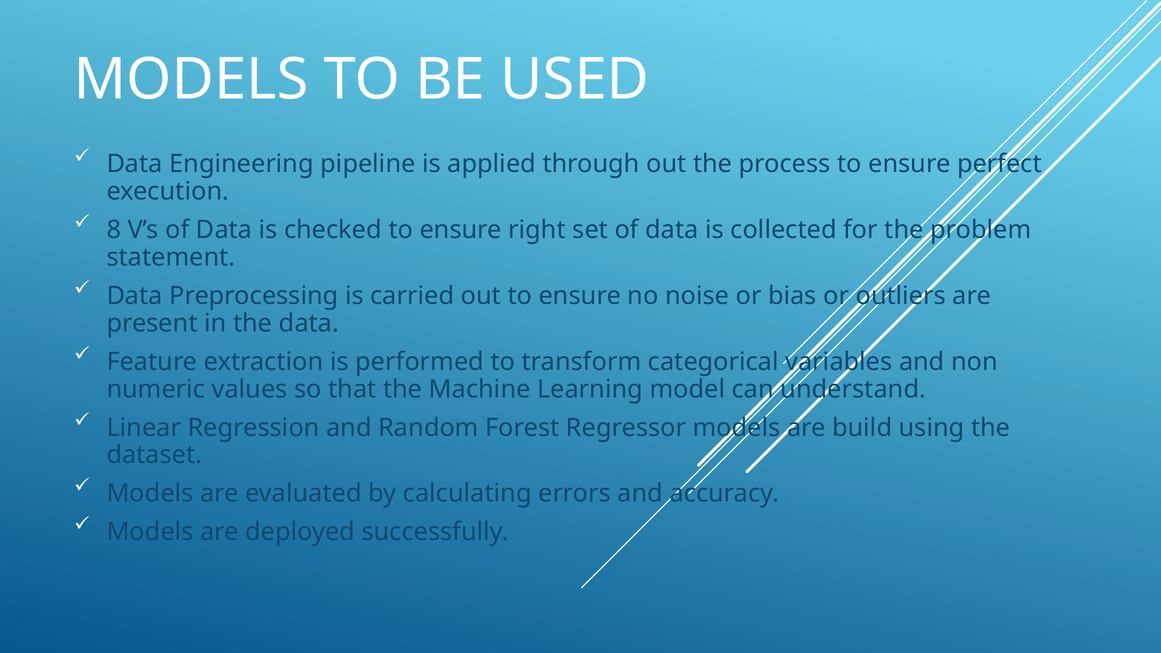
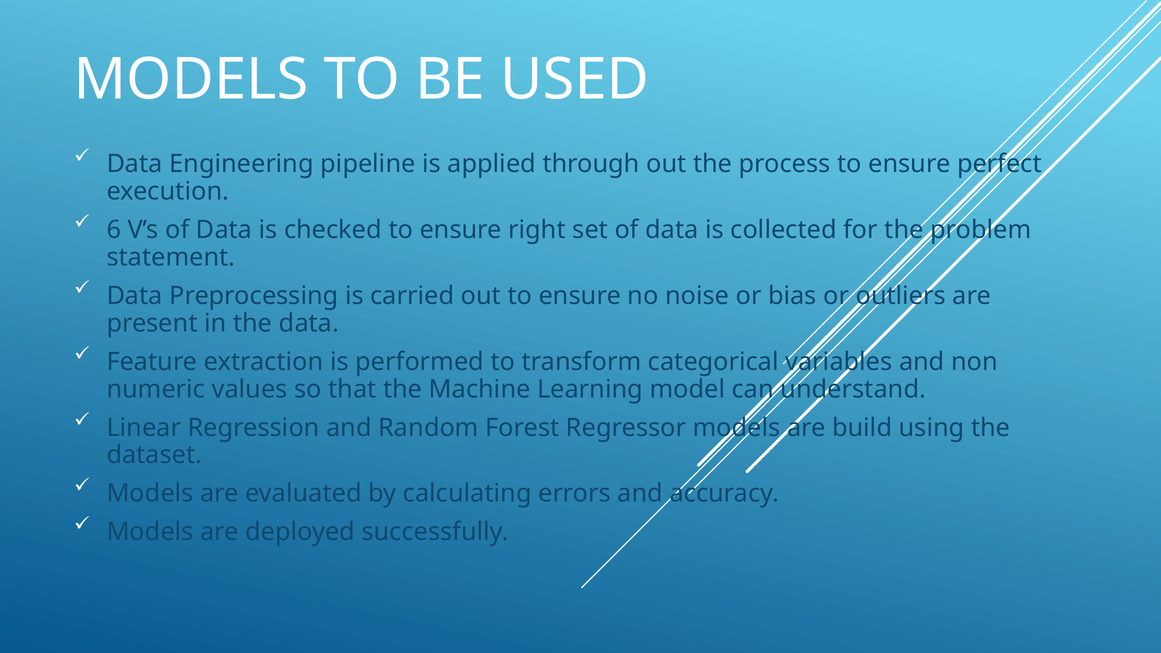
8: 8 -> 6
